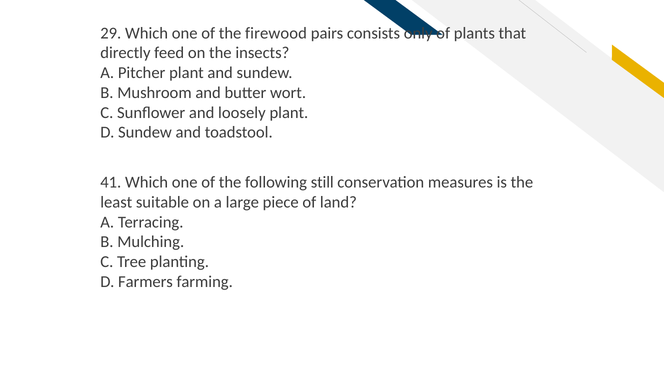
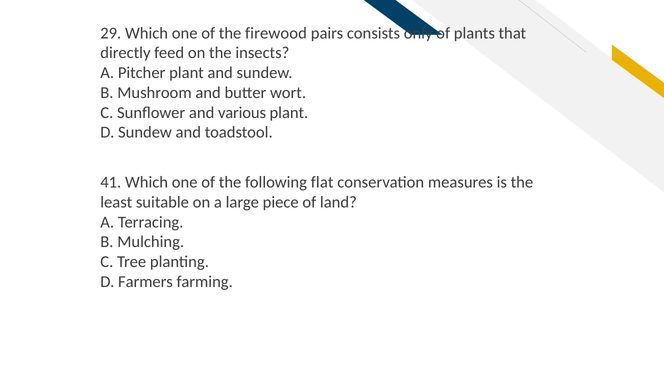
loosely: loosely -> various
still: still -> flat
